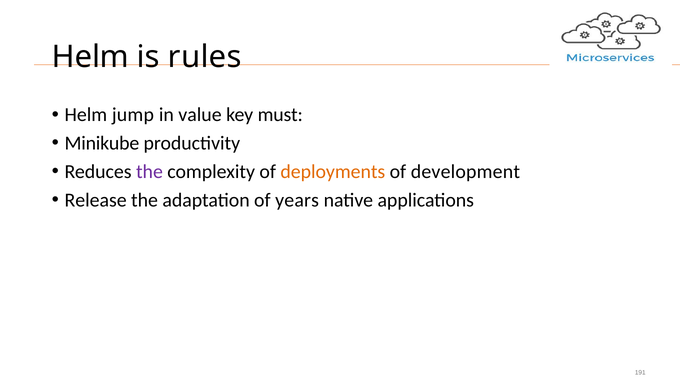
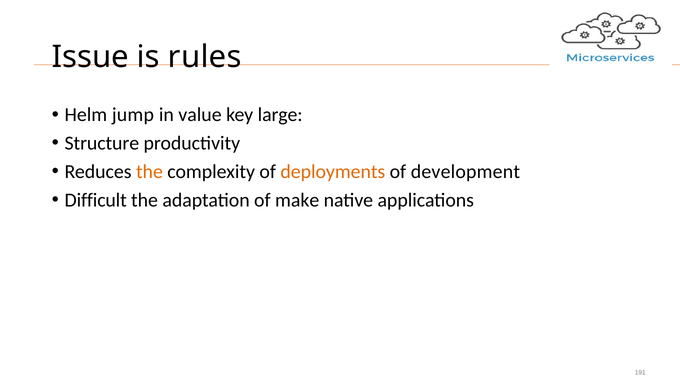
Helm at (90, 57): Helm -> Issue
must: must -> large
Minikube: Minikube -> Structure
the at (149, 172) colour: purple -> orange
Release: Release -> Difficult
years: years -> make
